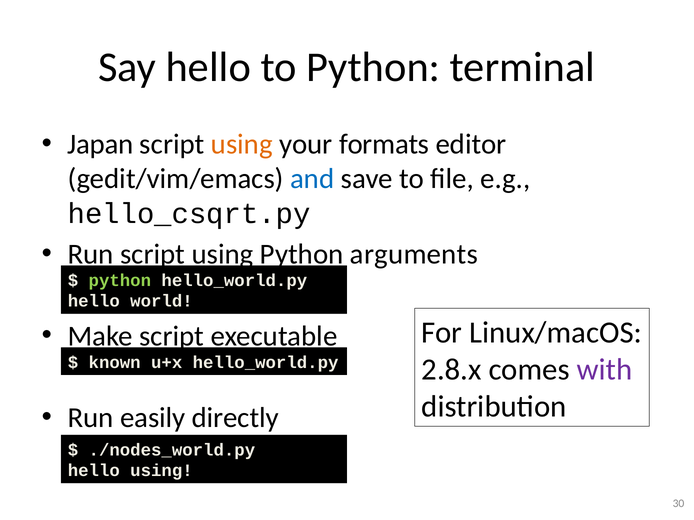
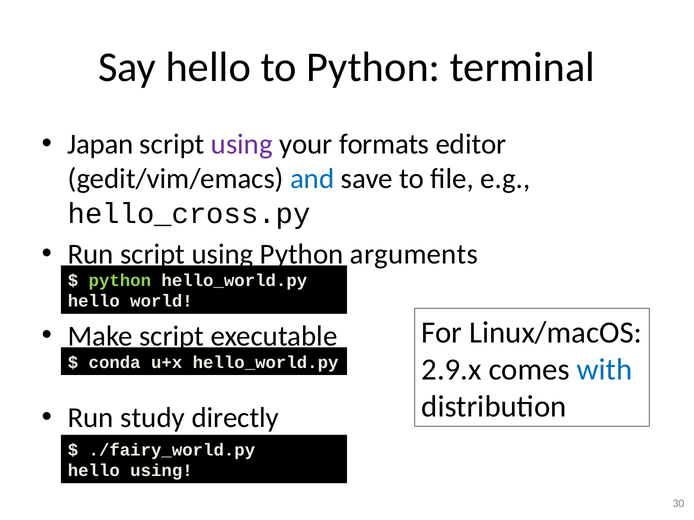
using at (242, 144) colour: orange -> purple
hello_csqrt.py: hello_csqrt.py -> hello_cross.py
known: known -> conda
2.8.x: 2.8.x -> 2.9.x
with colour: purple -> blue
easily: easily -> study
./nodes_world.py: ./nodes_world.py -> ./fairy_world.py
